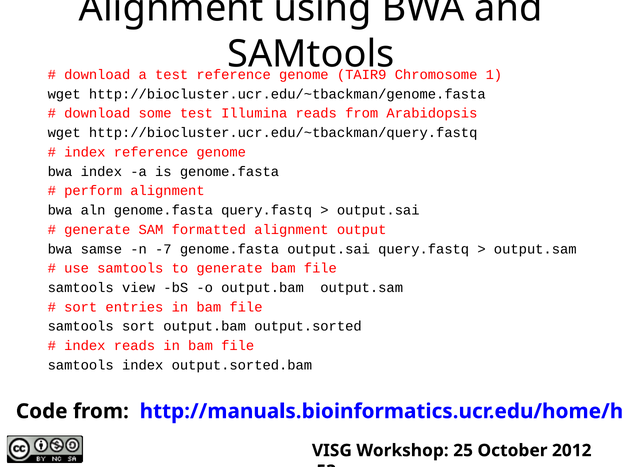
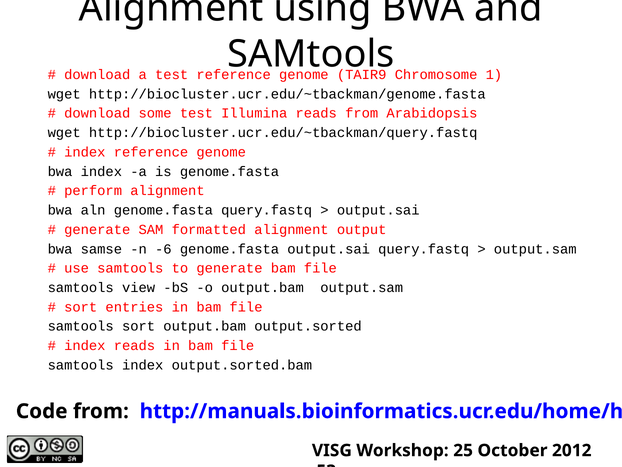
-7: -7 -> -6
